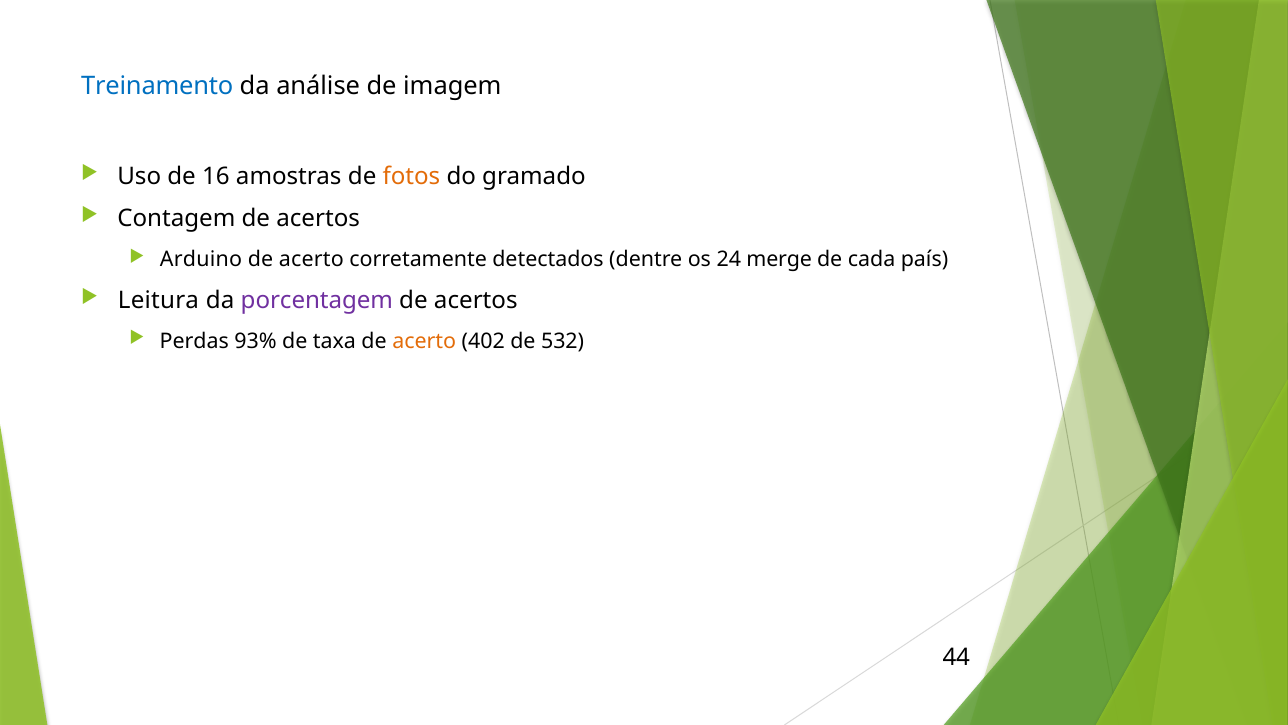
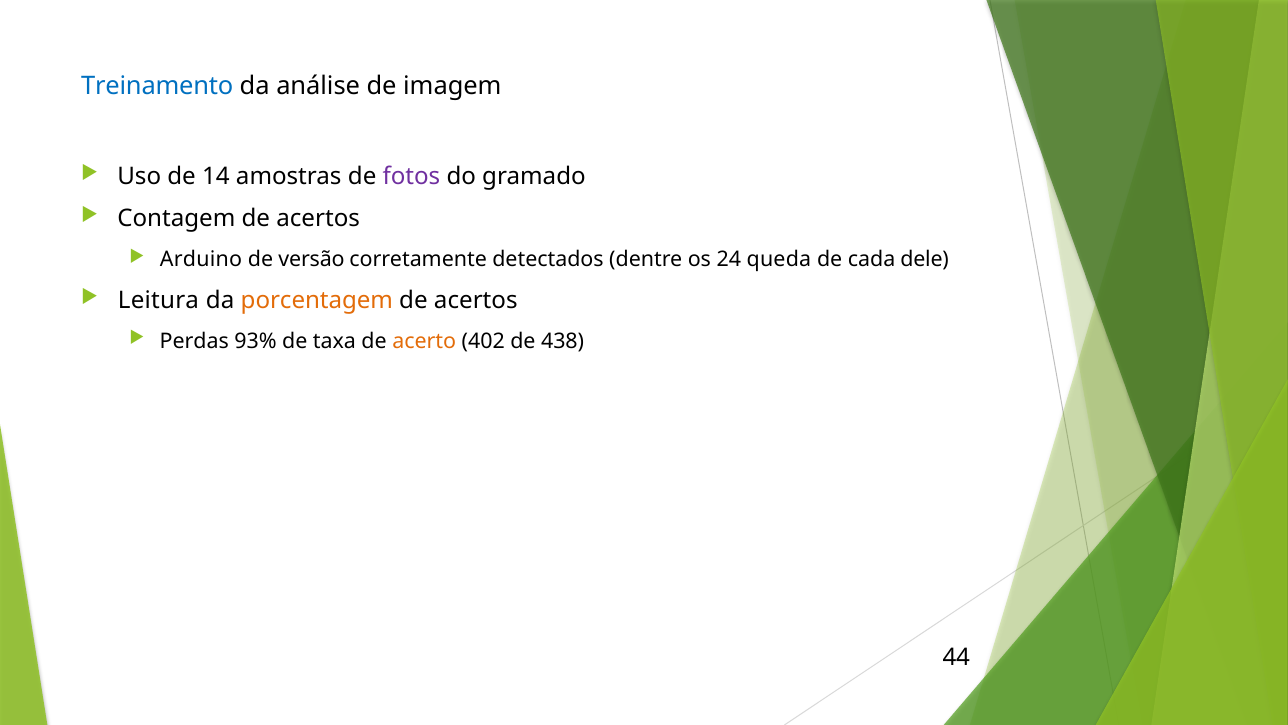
16: 16 -> 14
fotos colour: orange -> purple
acerto at (311, 259): acerto -> versão
merge: merge -> queda
país: país -> dele
porcentagem colour: purple -> orange
532: 532 -> 438
